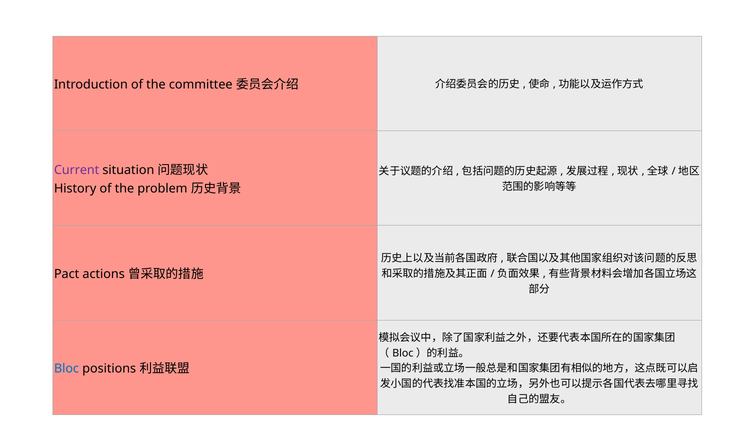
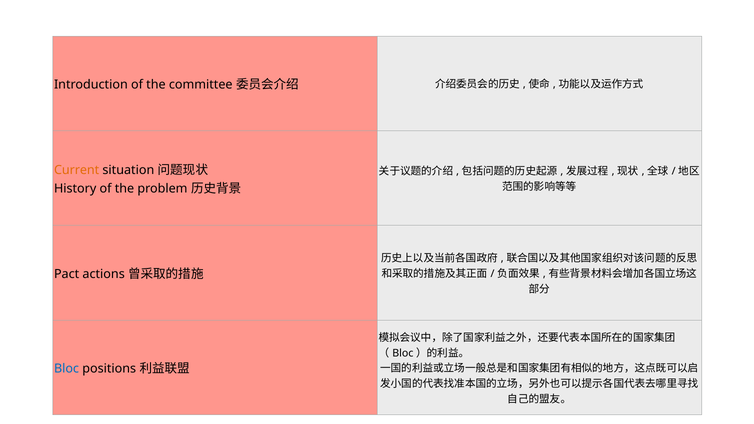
Current colour: purple -> orange
